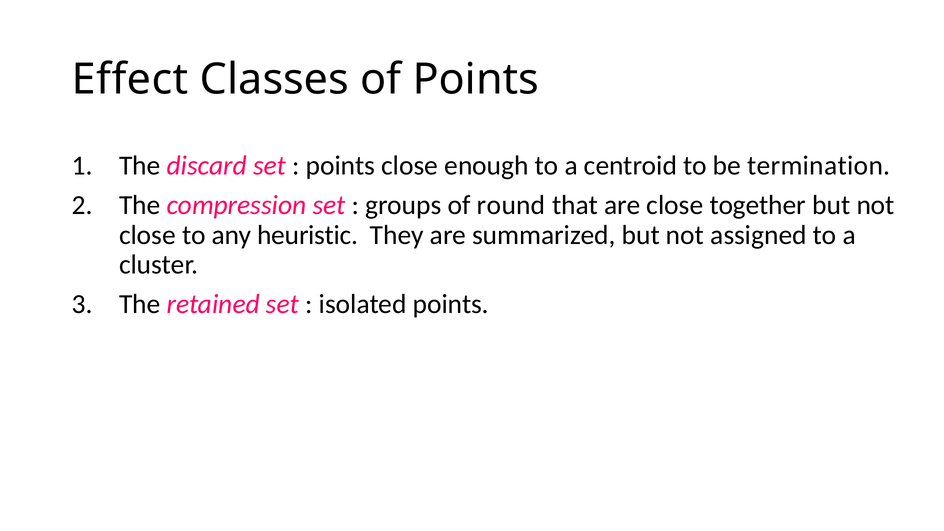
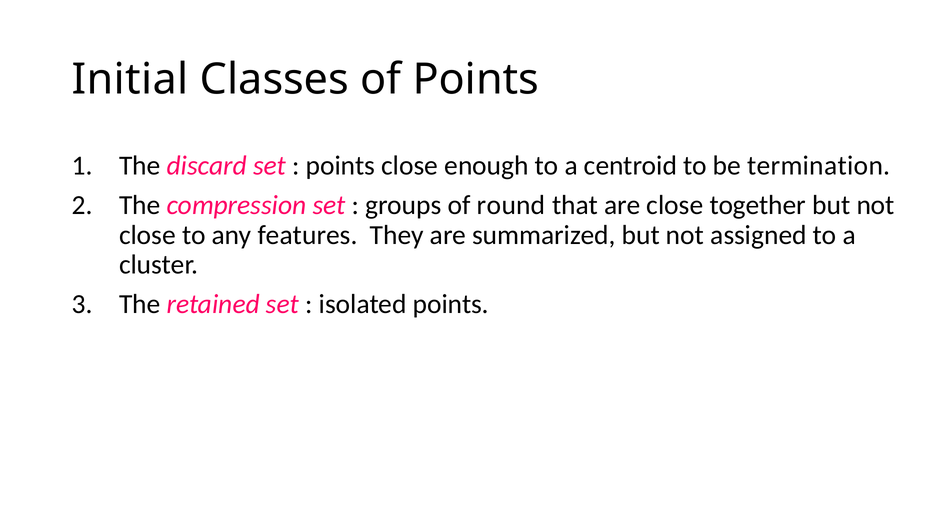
Effect: Effect -> Initial
heuristic: heuristic -> features
